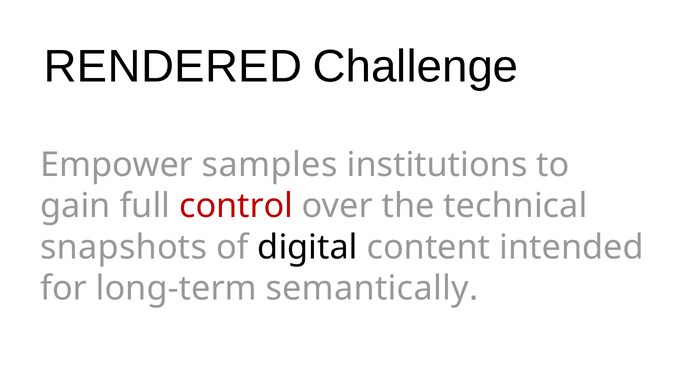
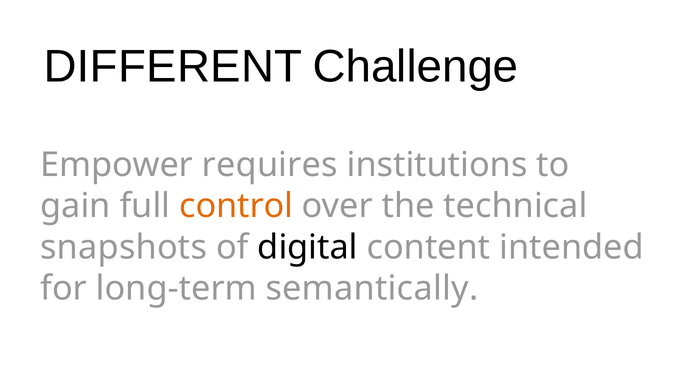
RENDERED: RENDERED -> DIFFERENT
samples: samples -> requires
control colour: red -> orange
